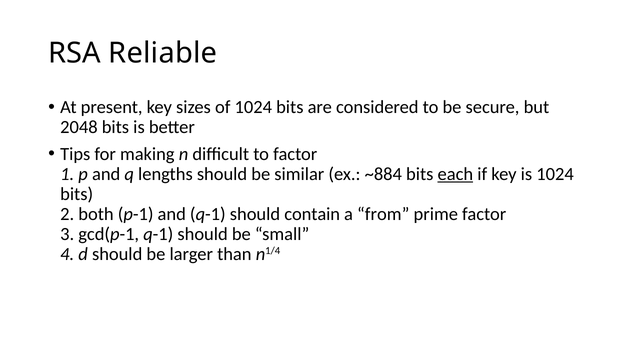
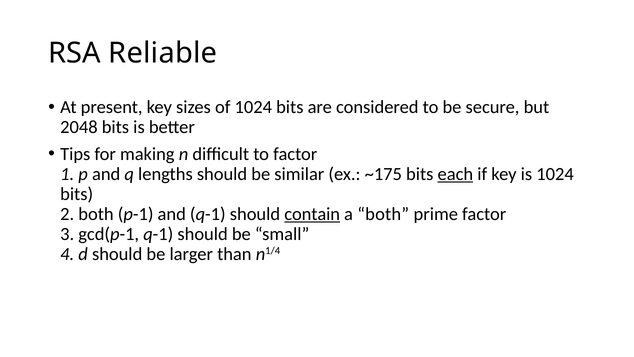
~884: ~884 -> ~175
contain underline: none -> present
a from: from -> both
